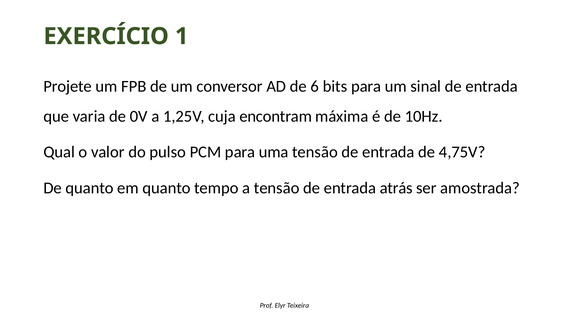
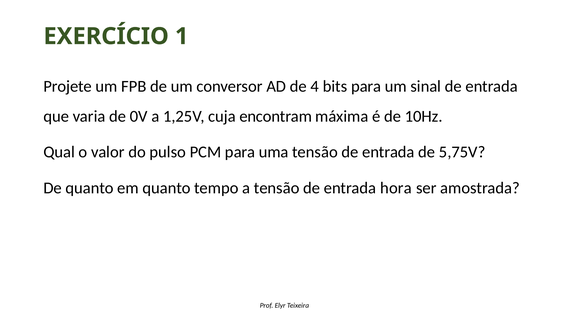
6: 6 -> 4
4,75V: 4,75V -> 5,75V
atrás: atrás -> hora
